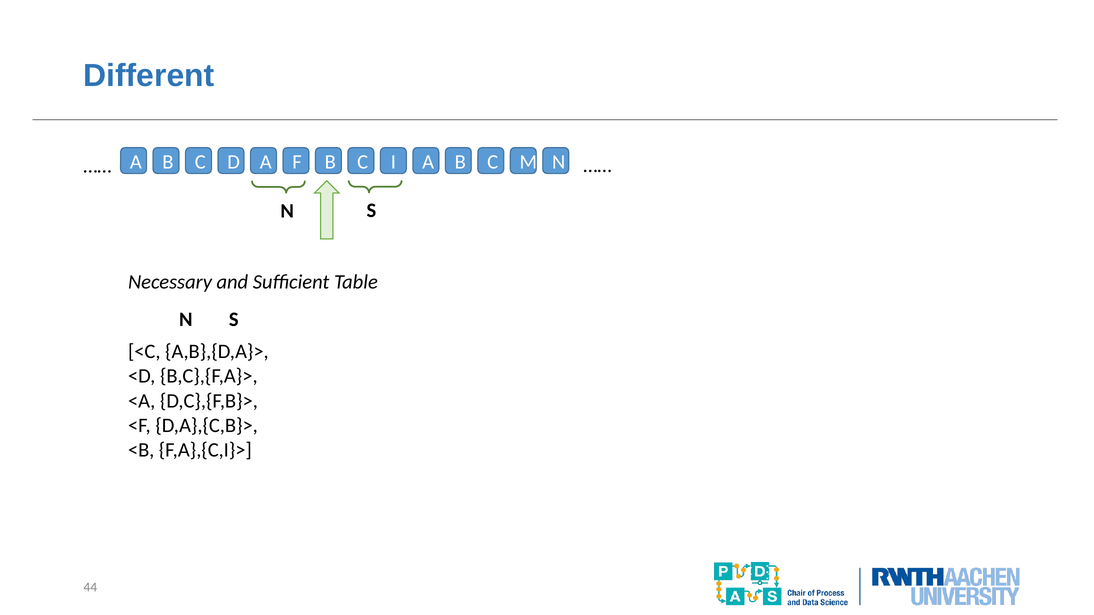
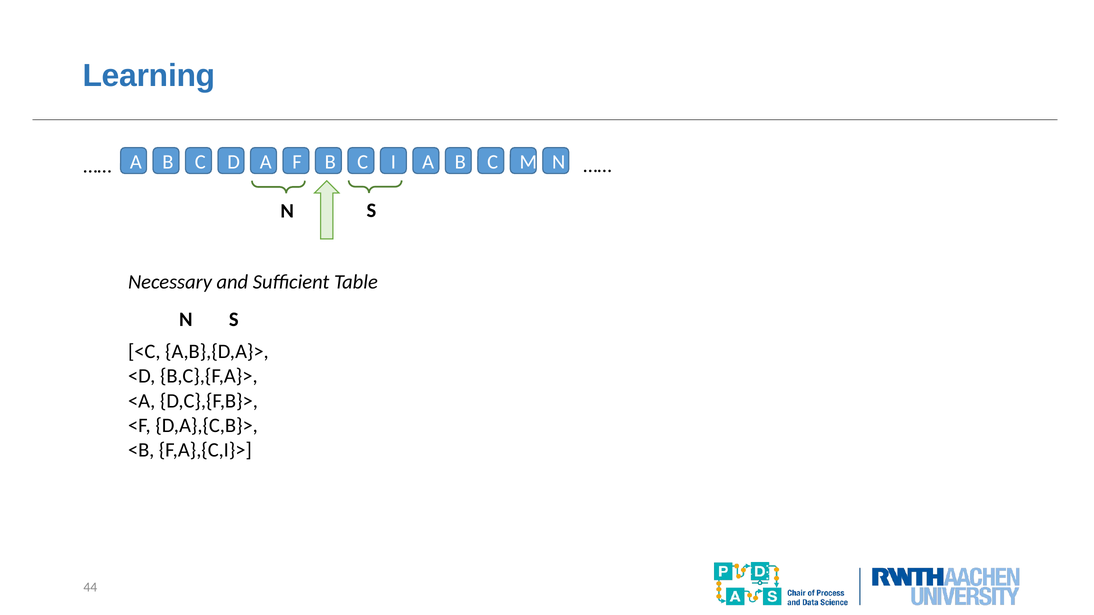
Different: Different -> Learning
